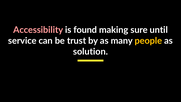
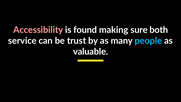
until: until -> both
people colour: yellow -> light blue
solution: solution -> valuable
